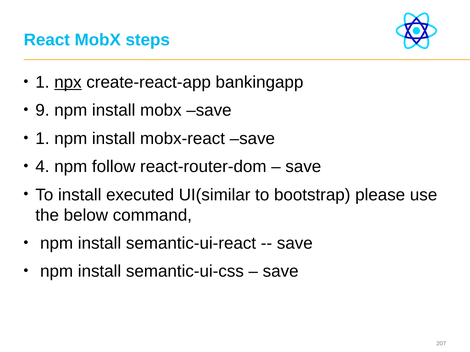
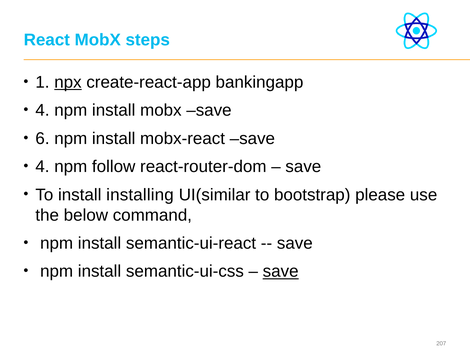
9 at (42, 111): 9 -> 4
1 at (42, 139): 1 -> 6
executed: executed -> installing
save at (281, 272) underline: none -> present
